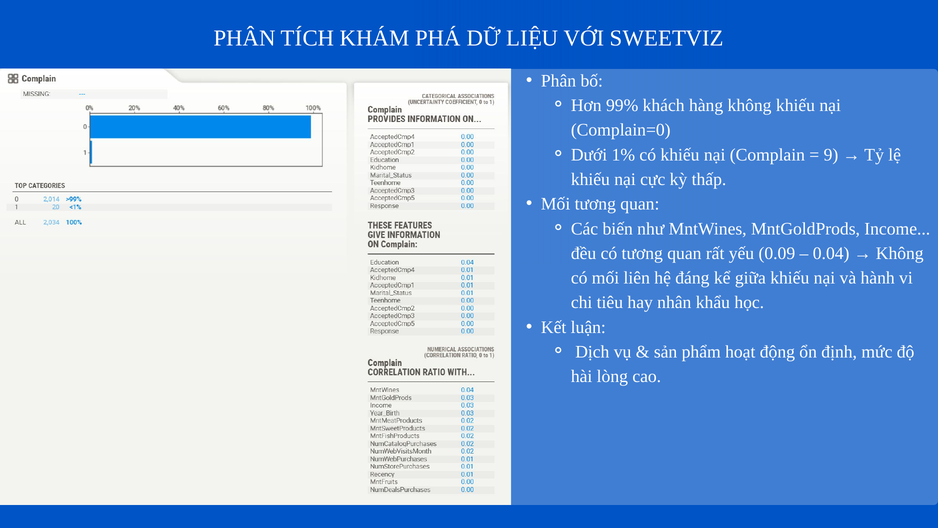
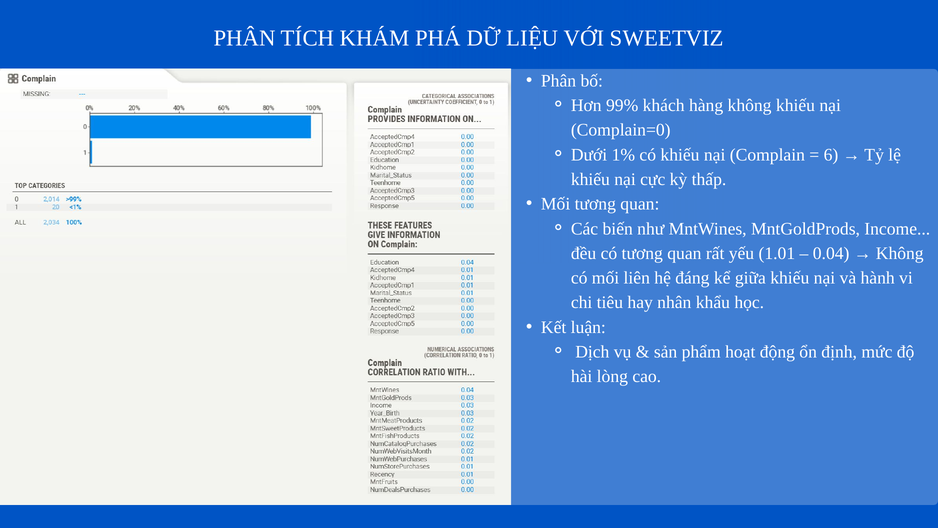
9: 9 -> 6
0.09: 0.09 -> 1.01
